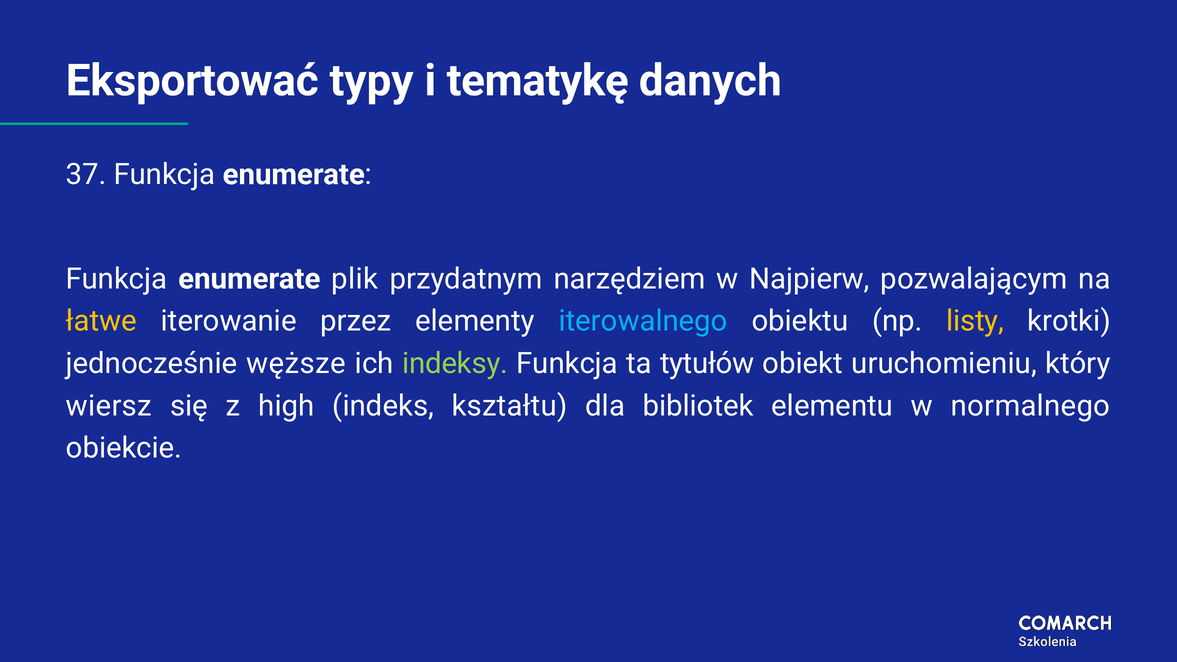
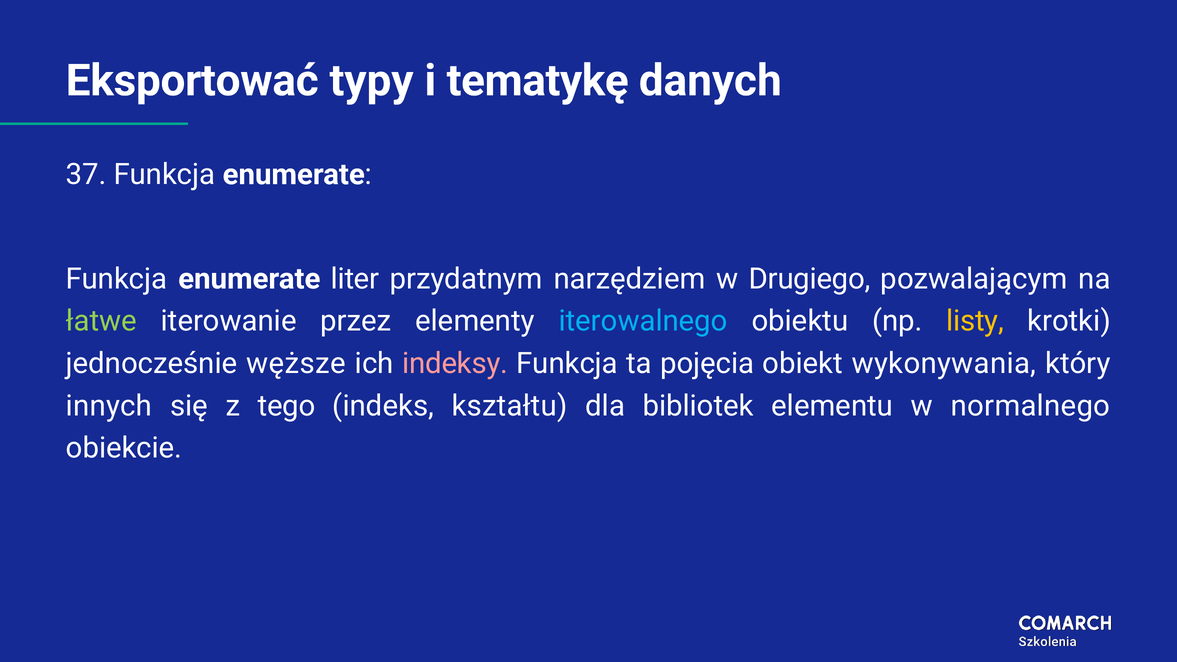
plik: plik -> liter
Najpierw: Najpierw -> Drugiego
łatwe colour: yellow -> light green
indeksy colour: light green -> pink
tytułów: tytułów -> pojęcia
uruchomieniu: uruchomieniu -> wykonywania
wiersz: wiersz -> innych
high: high -> tego
